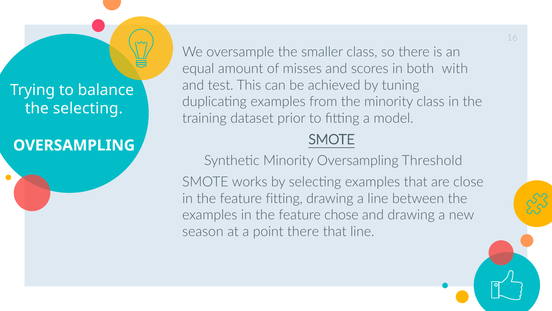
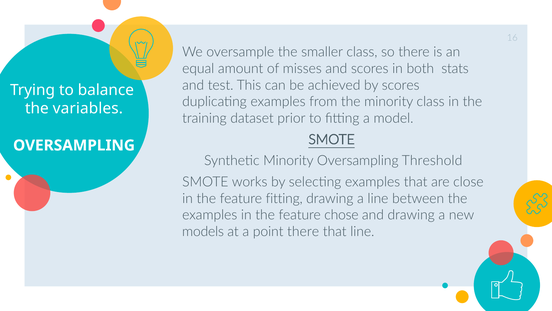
with: with -> stats
by tuning: tuning -> scores
the selecting: selecting -> variables
season: season -> models
